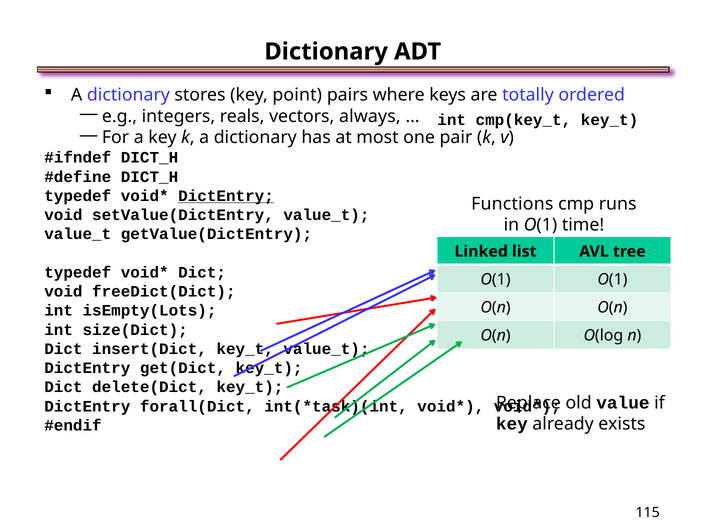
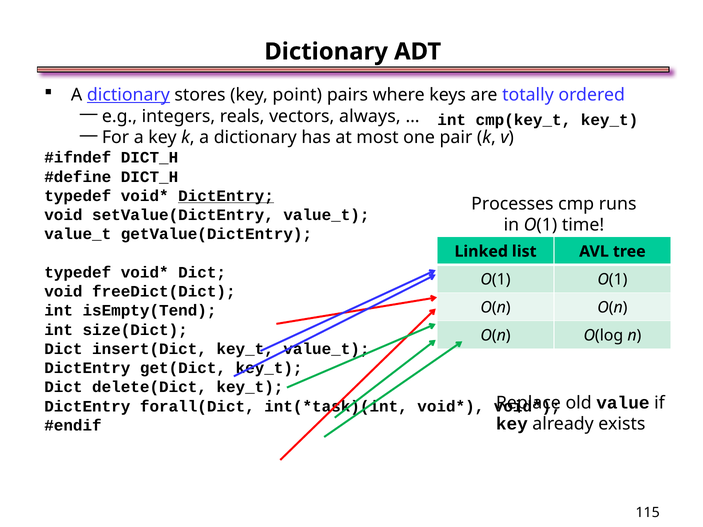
dictionary at (128, 95) underline: none -> present
Functions: Functions -> Processes
isEmpty(Lots: isEmpty(Lots -> isEmpty(Tend
